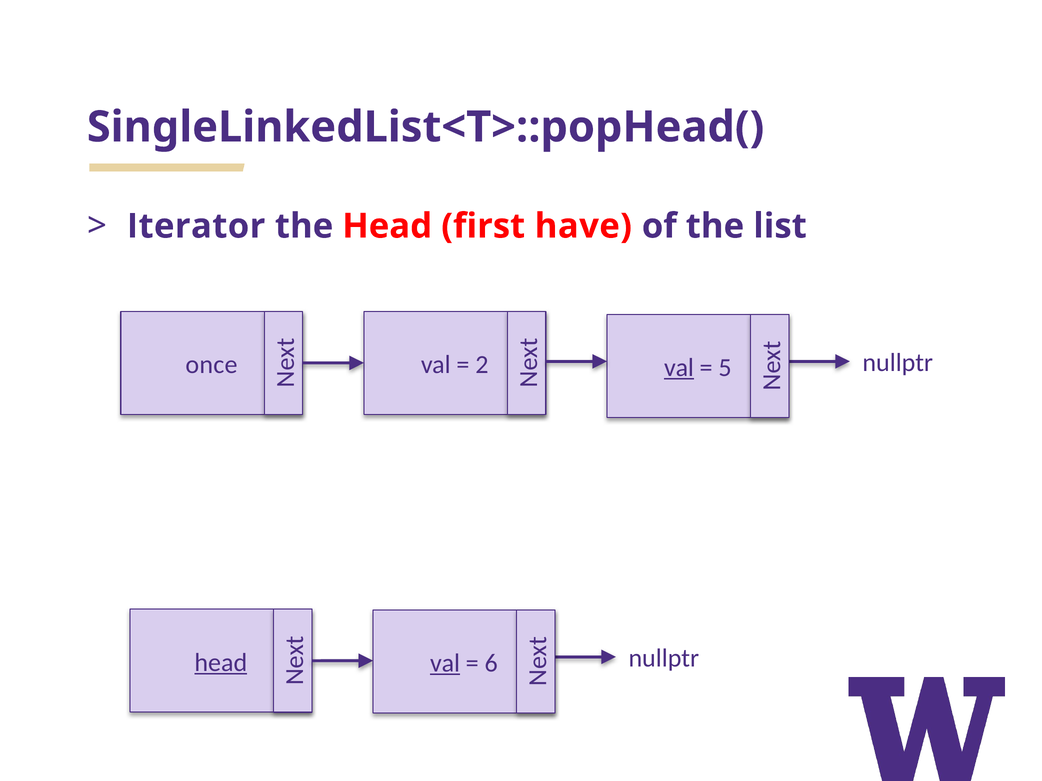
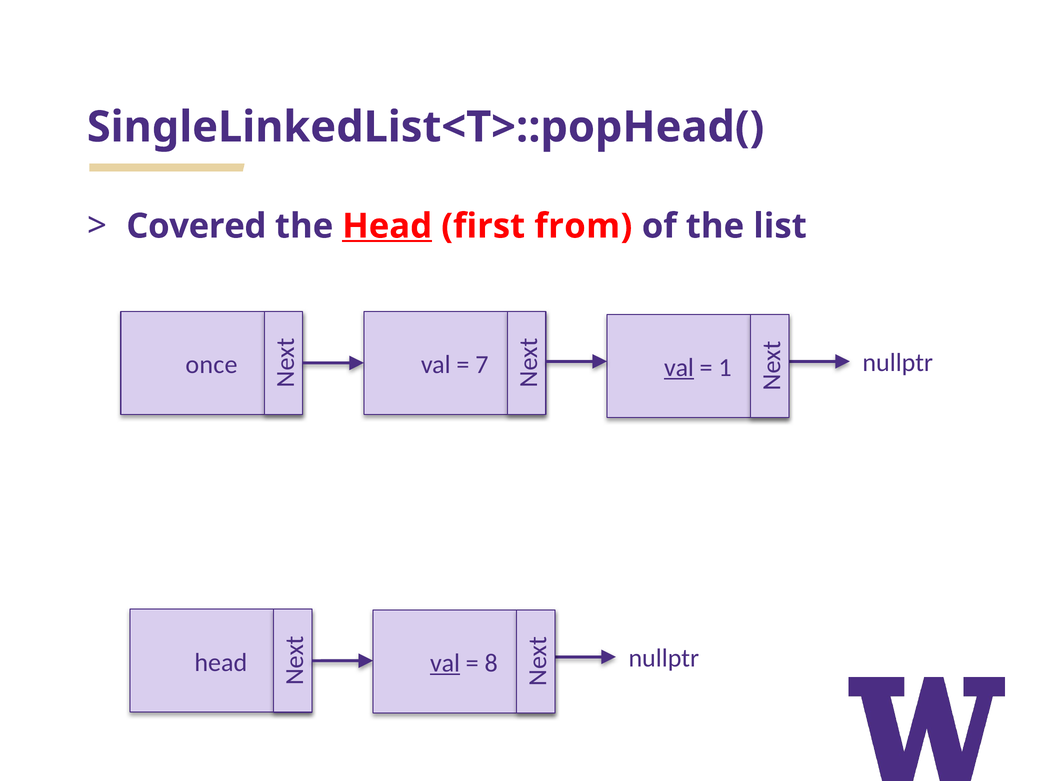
Iterator: Iterator -> Covered
Head at (387, 226) underline: none -> present
have: have -> from
2: 2 -> 7
5: 5 -> 1
head at (221, 663) underline: present -> none
6: 6 -> 8
